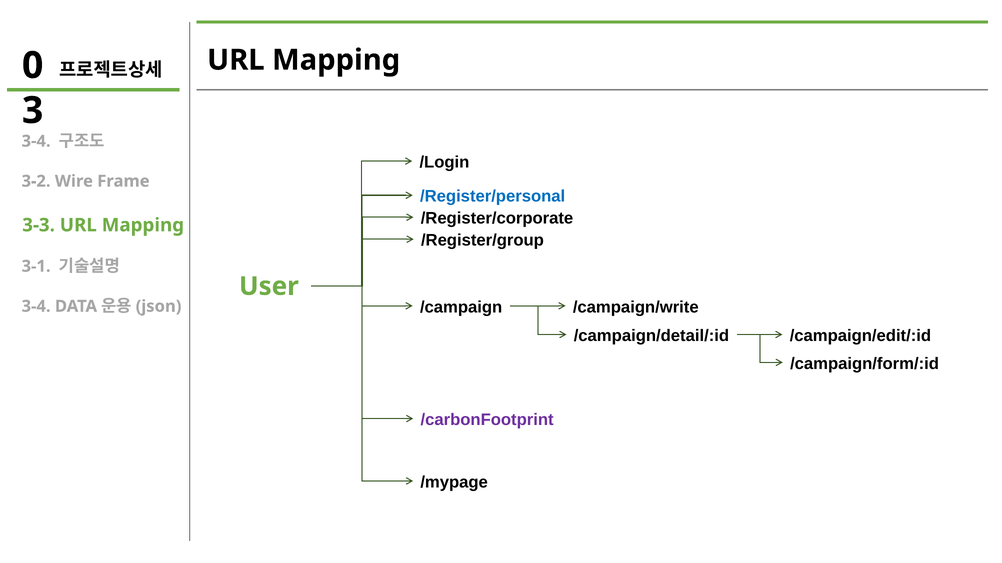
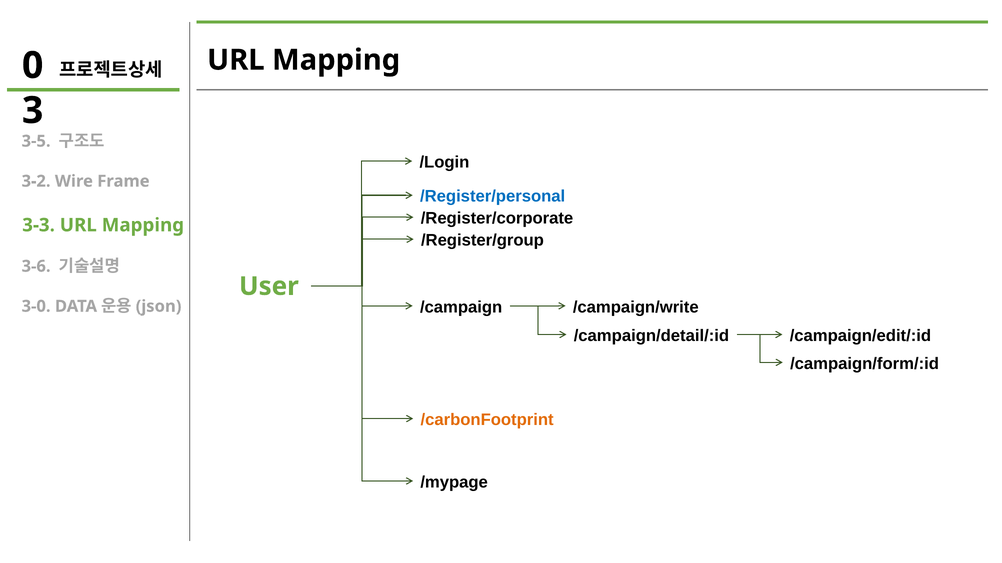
3-4 at (36, 141): 3-4 -> 3-5
3-1: 3-1 -> 3-6
3-4 at (36, 307): 3-4 -> 3-0
/carbonFootprint colour: purple -> orange
